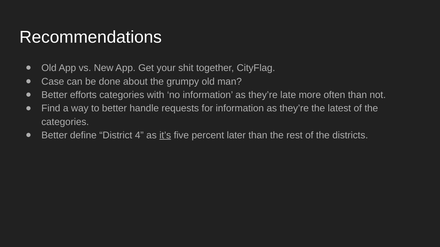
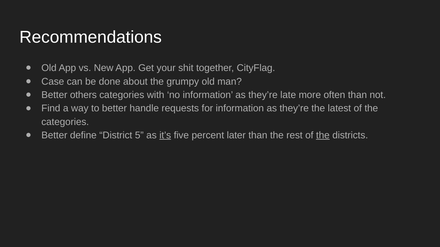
efforts: efforts -> others
4: 4 -> 5
the at (323, 136) underline: none -> present
